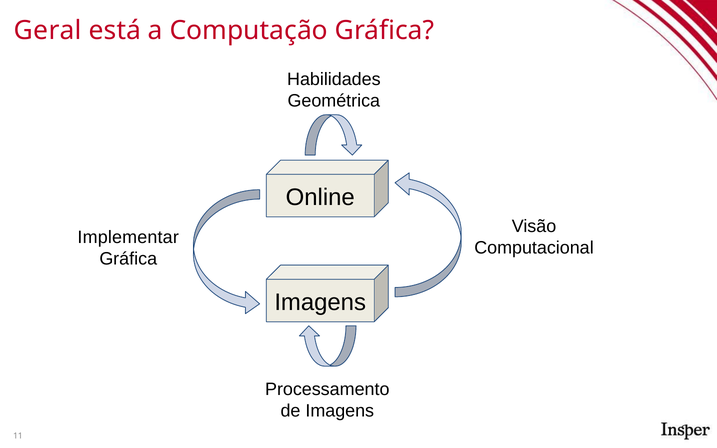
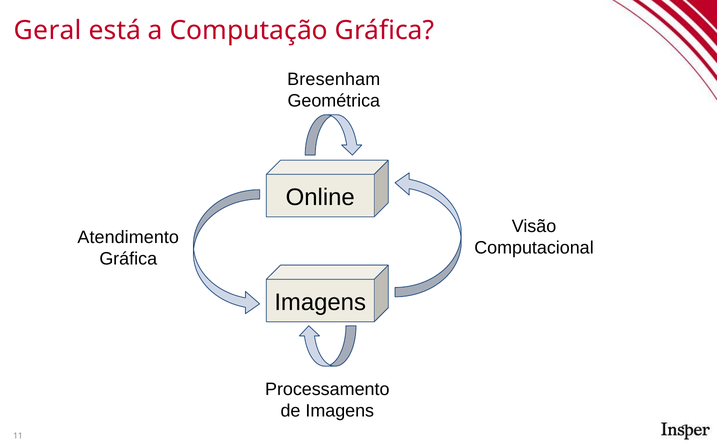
Habilidades: Habilidades -> Bresenham
Implementar: Implementar -> Atendimento
